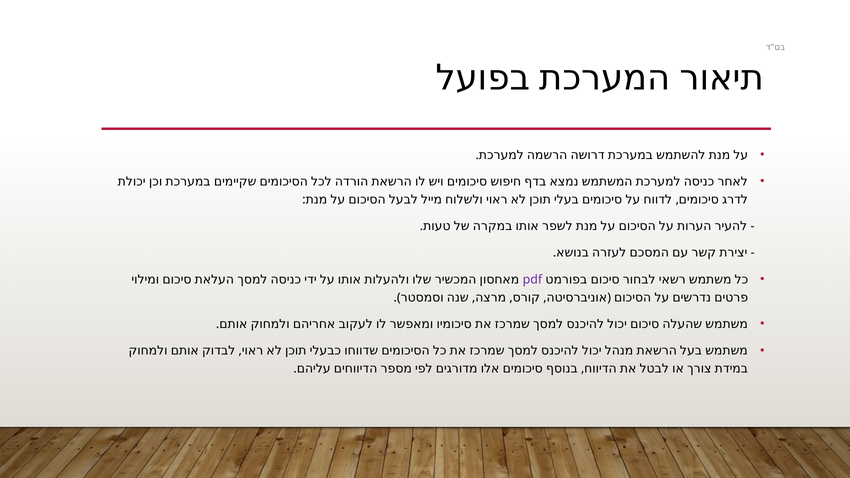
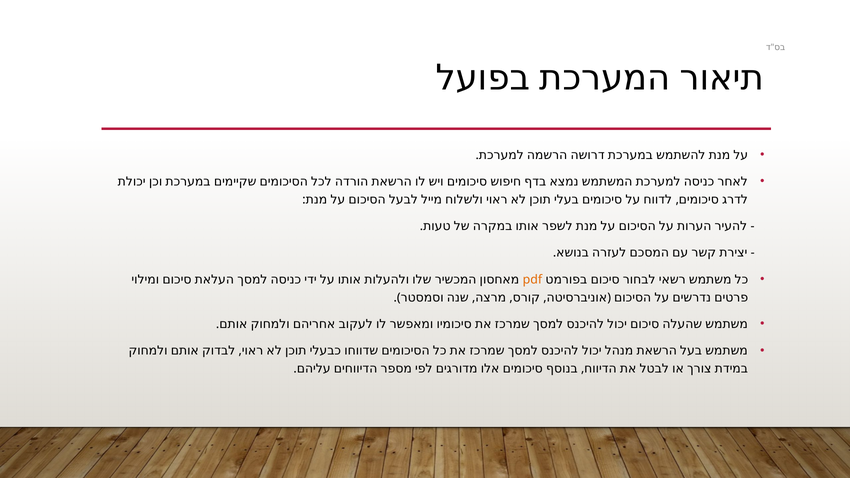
pdf colour: purple -> orange
